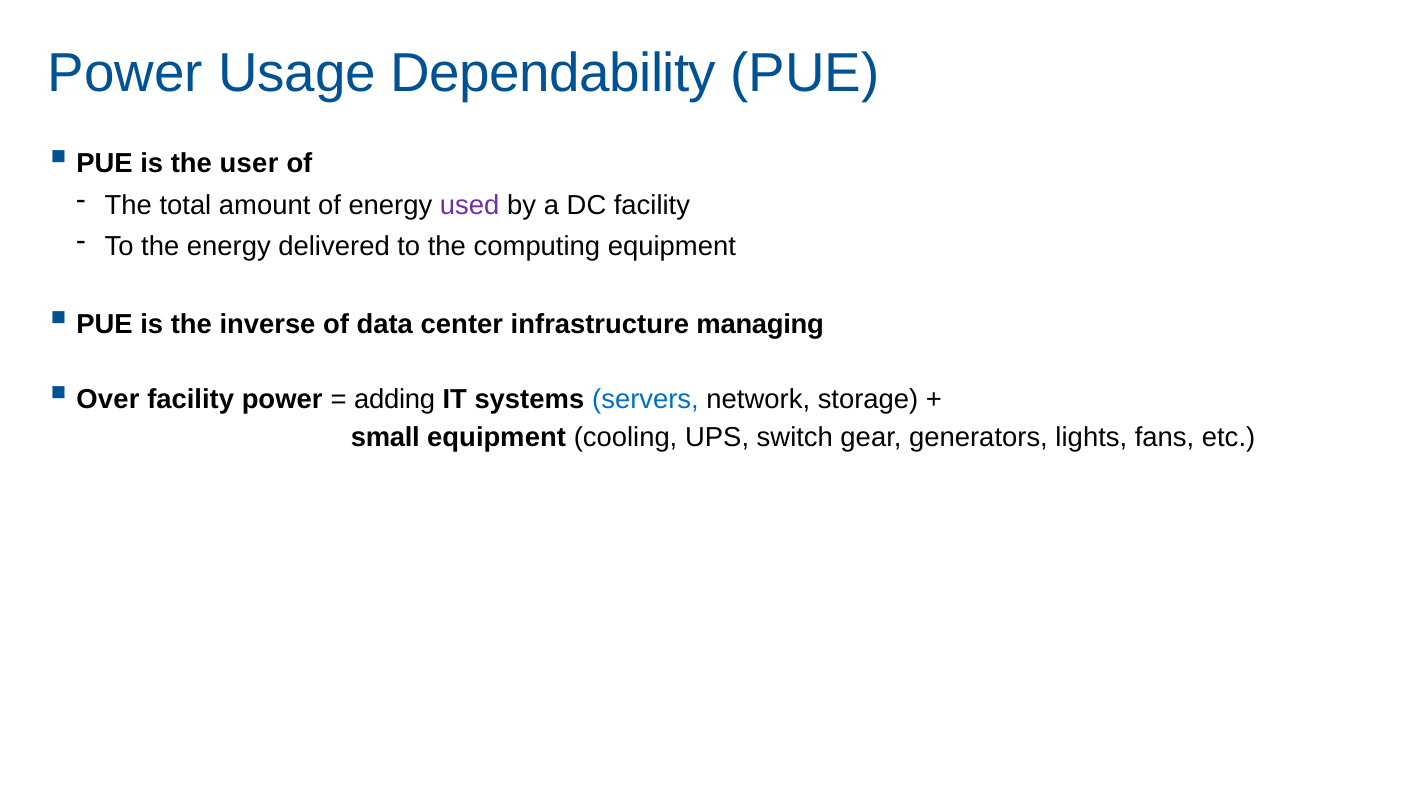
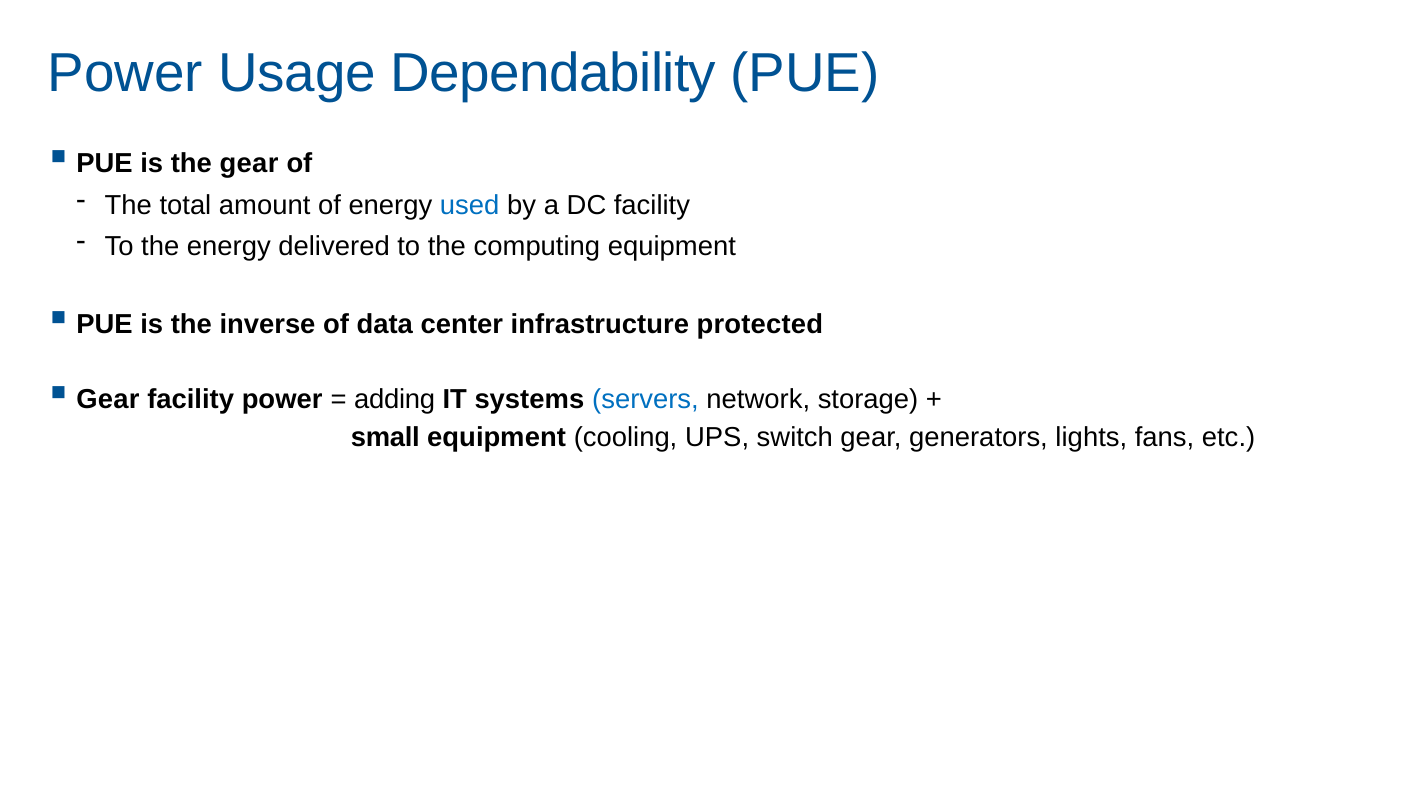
the user: user -> gear
used colour: purple -> blue
managing: managing -> protected
Over at (108, 400): Over -> Gear
